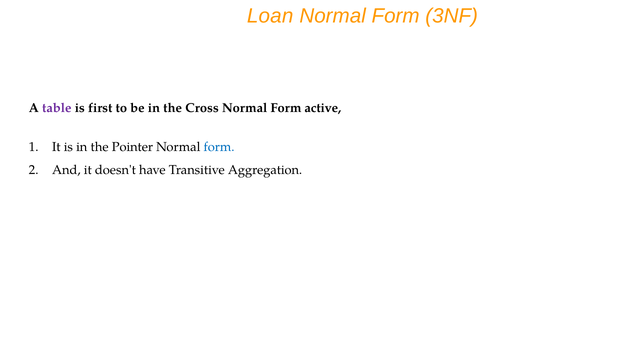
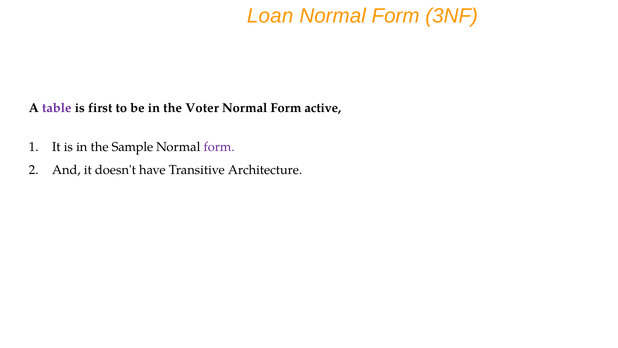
Cross: Cross -> Voter
Pointer: Pointer -> Sample
form at (219, 147) colour: blue -> purple
Aggregation: Aggregation -> Architecture
